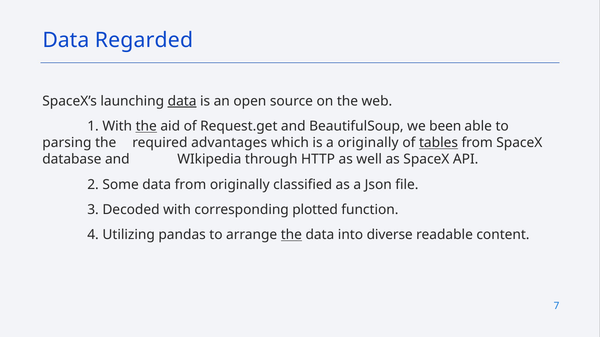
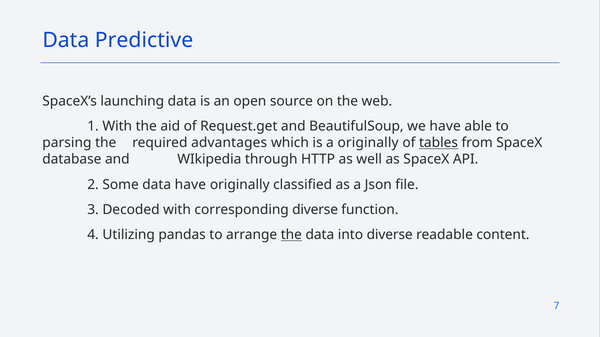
Regarded: Regarded -> Predictive
data at (182, 101) underline: present -> none
the at (146, 127) underline: present -> none
we been: been -> have
data from: from -> have
corresponding plotted: plotted -> diverse
